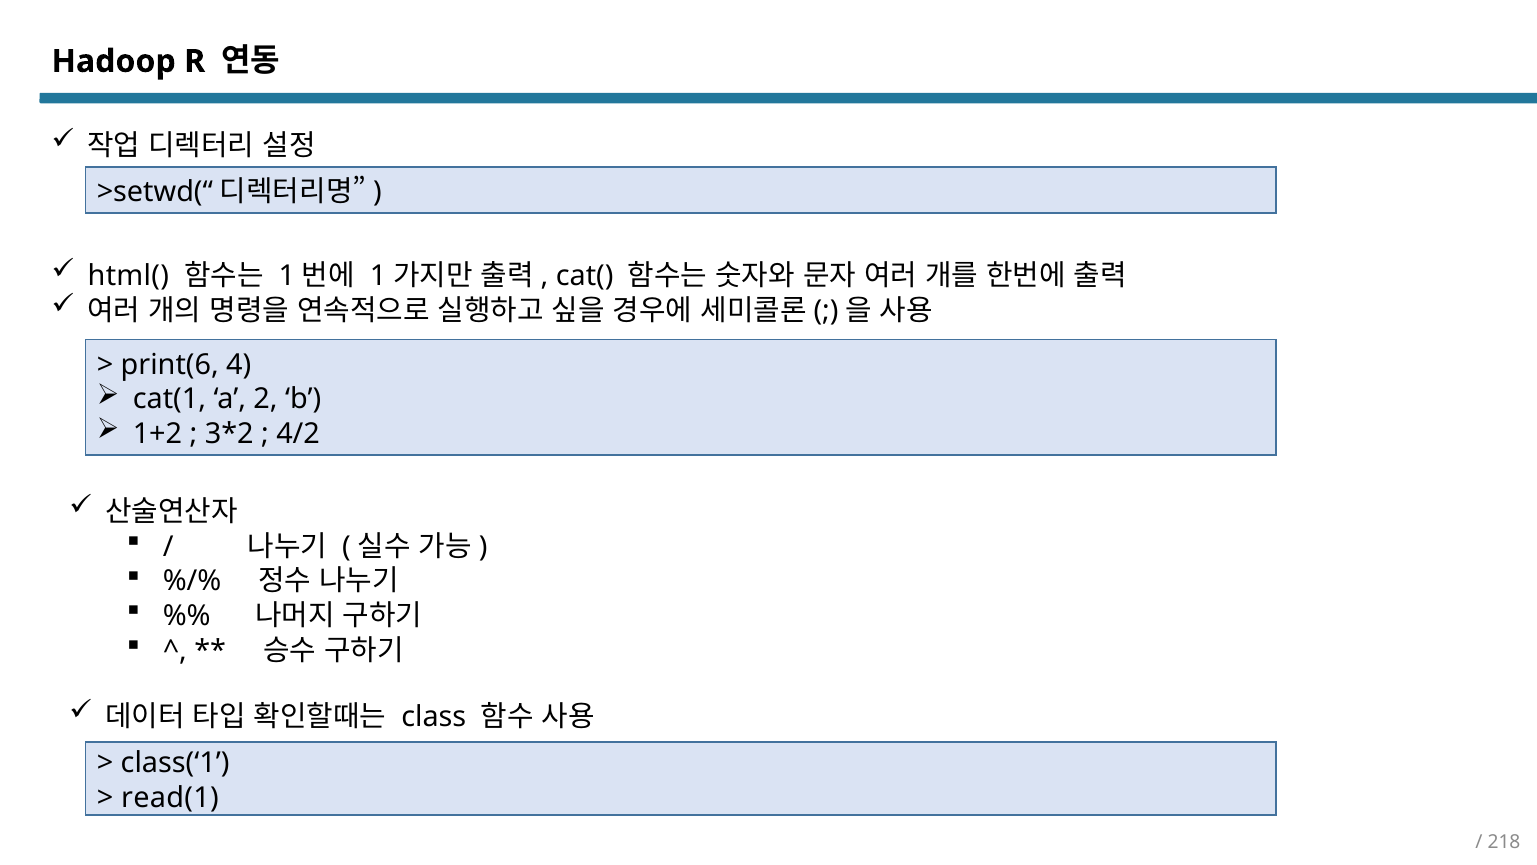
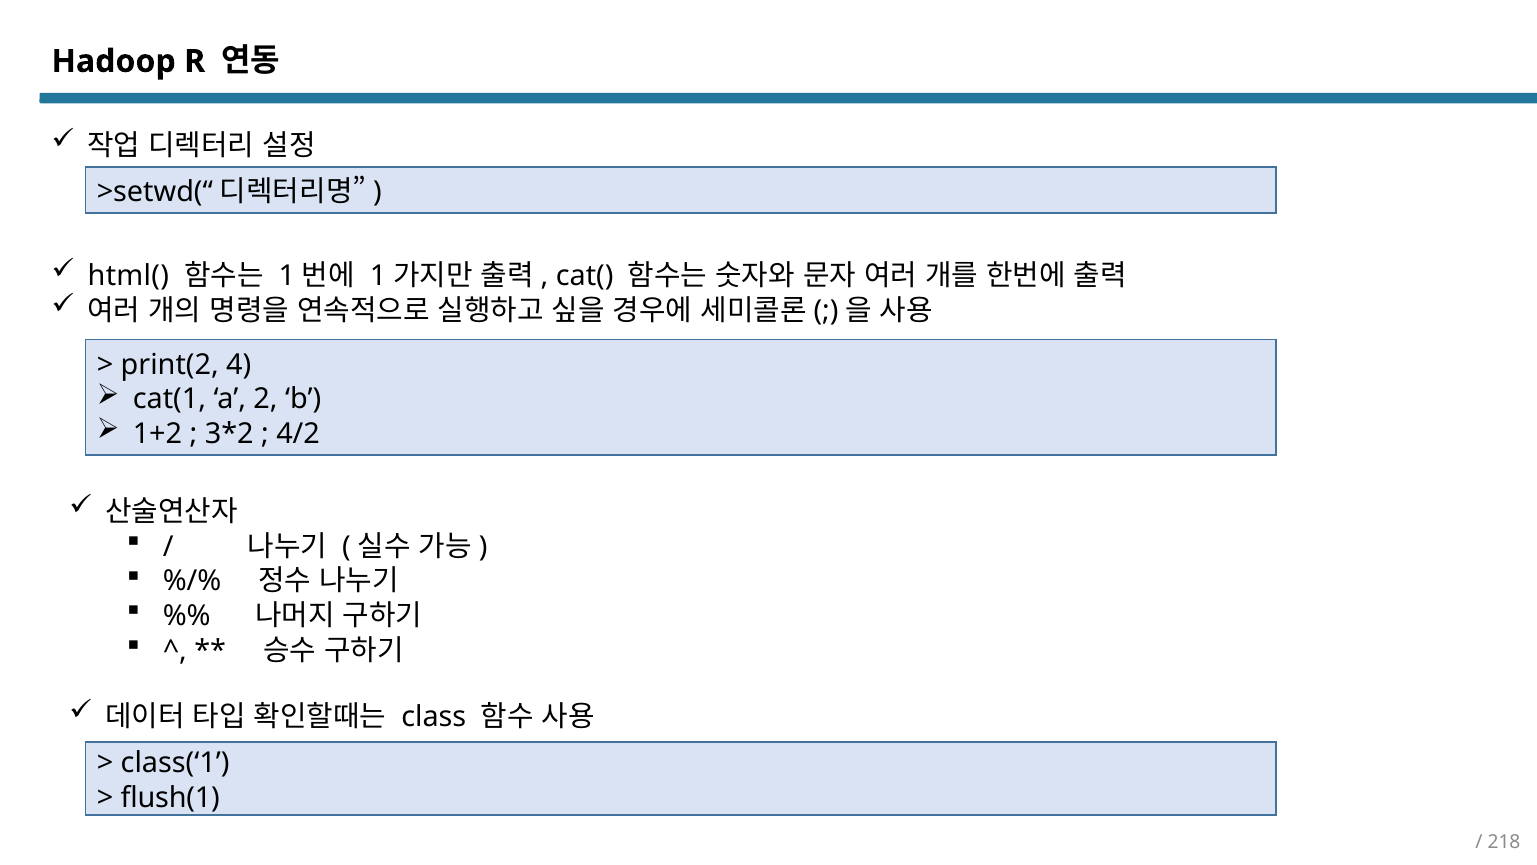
print(6: print(6 -> print(2
read(1: read(1 -> flush(1
